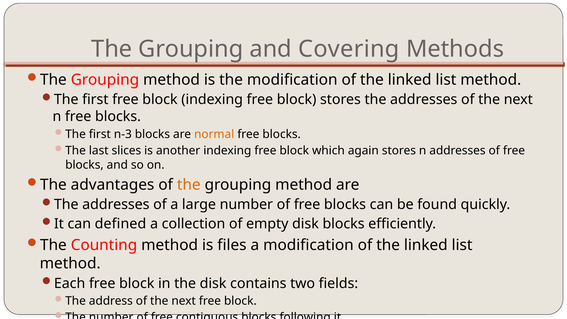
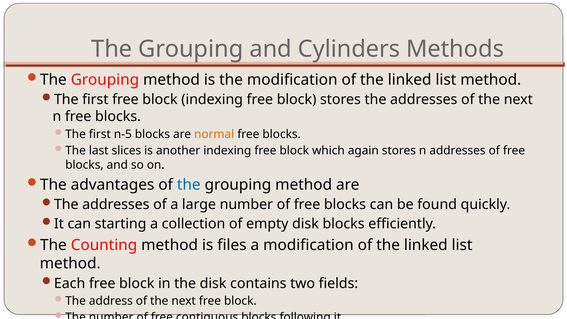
Covering: Covering -> Cylinders
n-3: n-3 -> n-5
the at (189, 185) colour: orange -> blue
defined: defined -> starting
